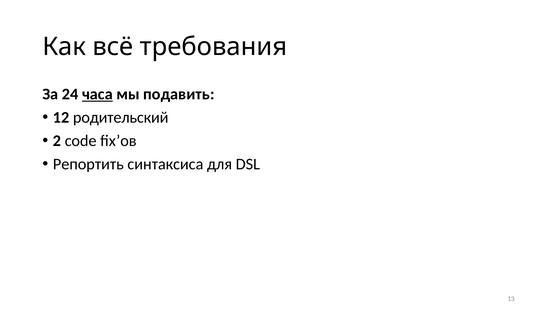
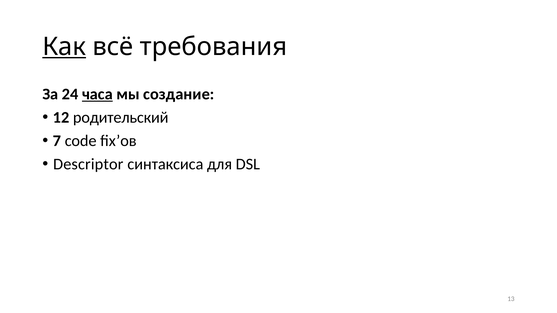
Как underline: none -> present
подавить: подавить -> создание
2: 2 -> 7
Репортить: Репортить -> Descriptor
